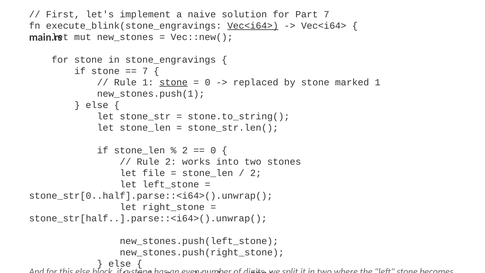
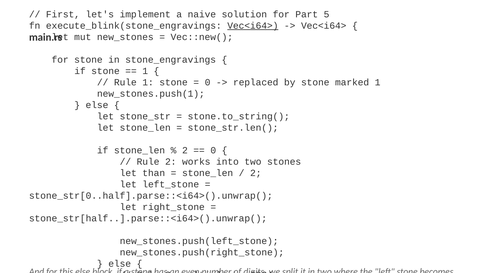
Part 7: 7 -> 5
7 at (145, 71): 7 -> 1
stone at (174, 82) underline: present -> none
file: file -> than
